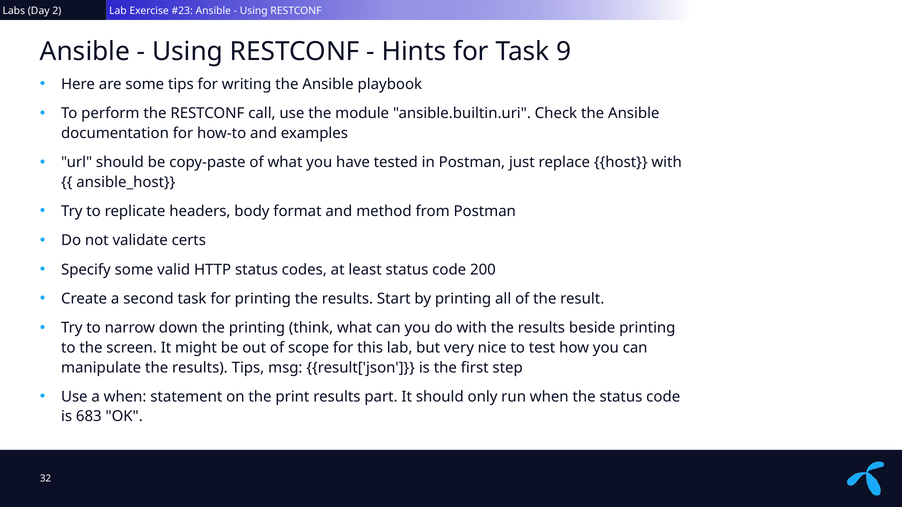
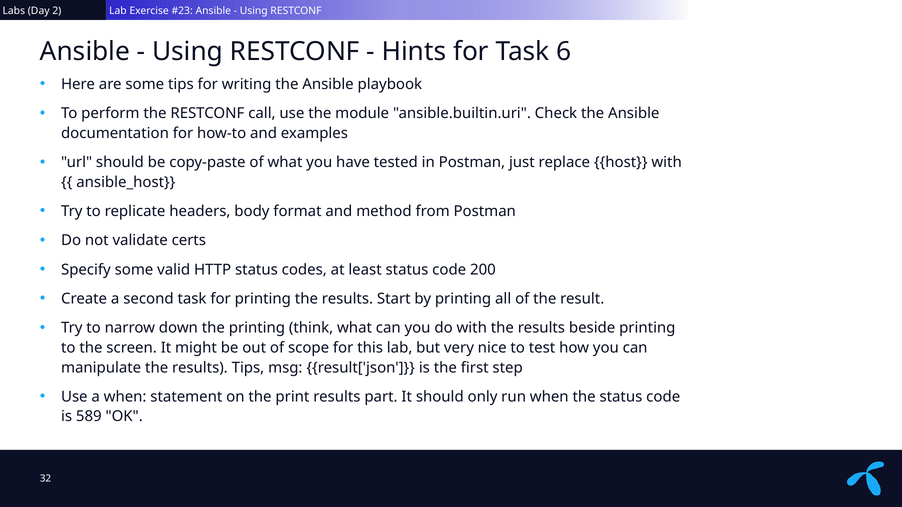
9: 9 -> 6
683: 683 -> 589
